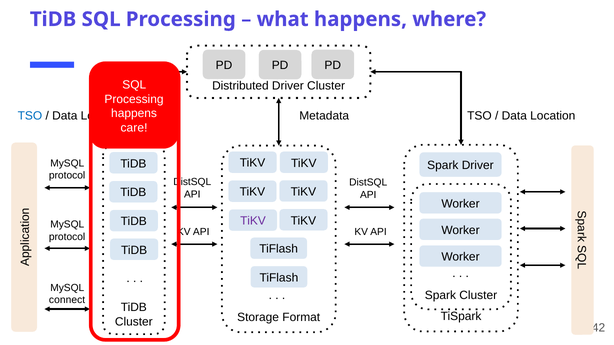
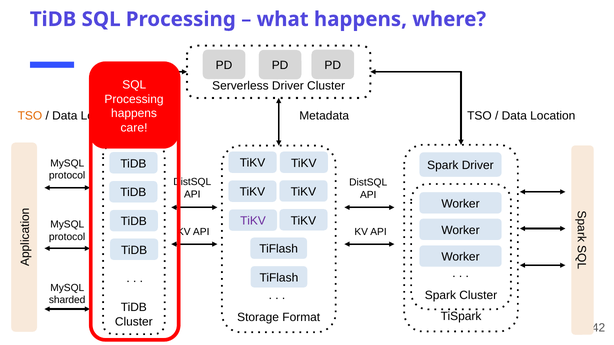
Distributed: Distributed -> Serverless
TSO at (30, 116) colour: blue -> orange
connect: connect -> sharded
